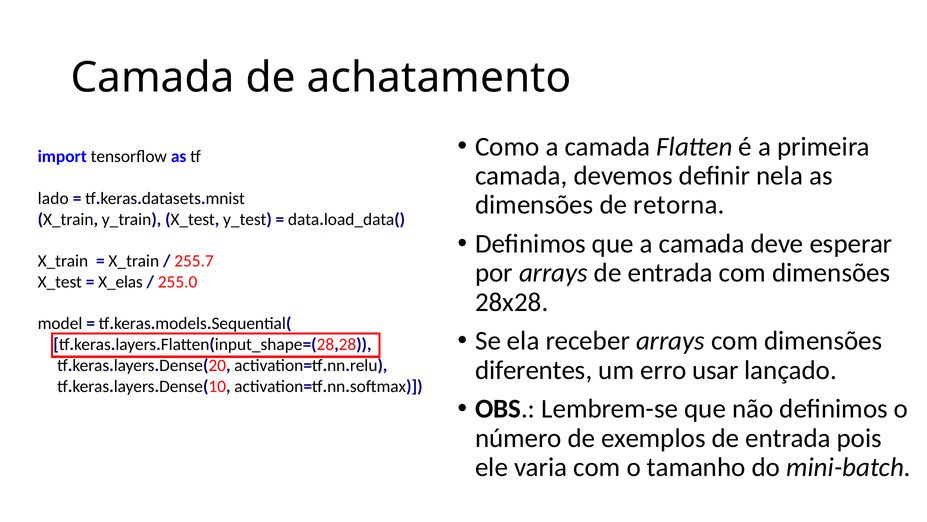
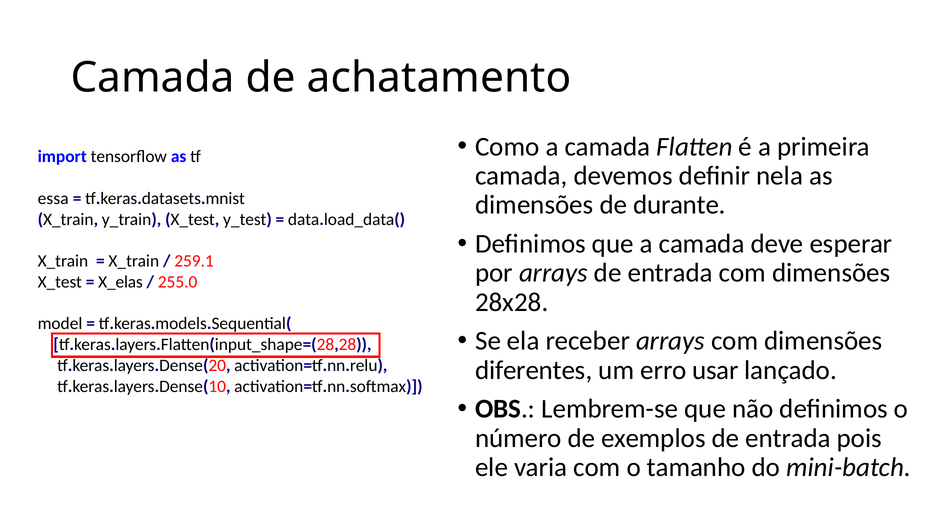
lado: lado -> essa
retorna: retorna -> durante
255.7: 255.7 -> 259.1
